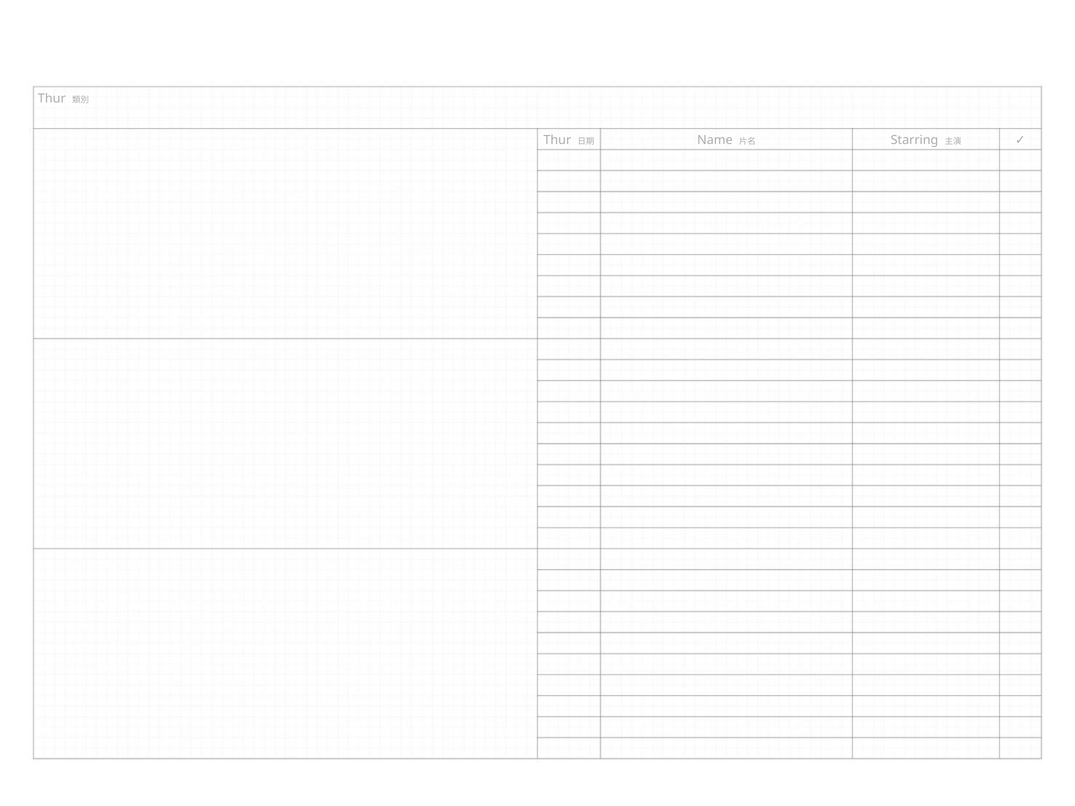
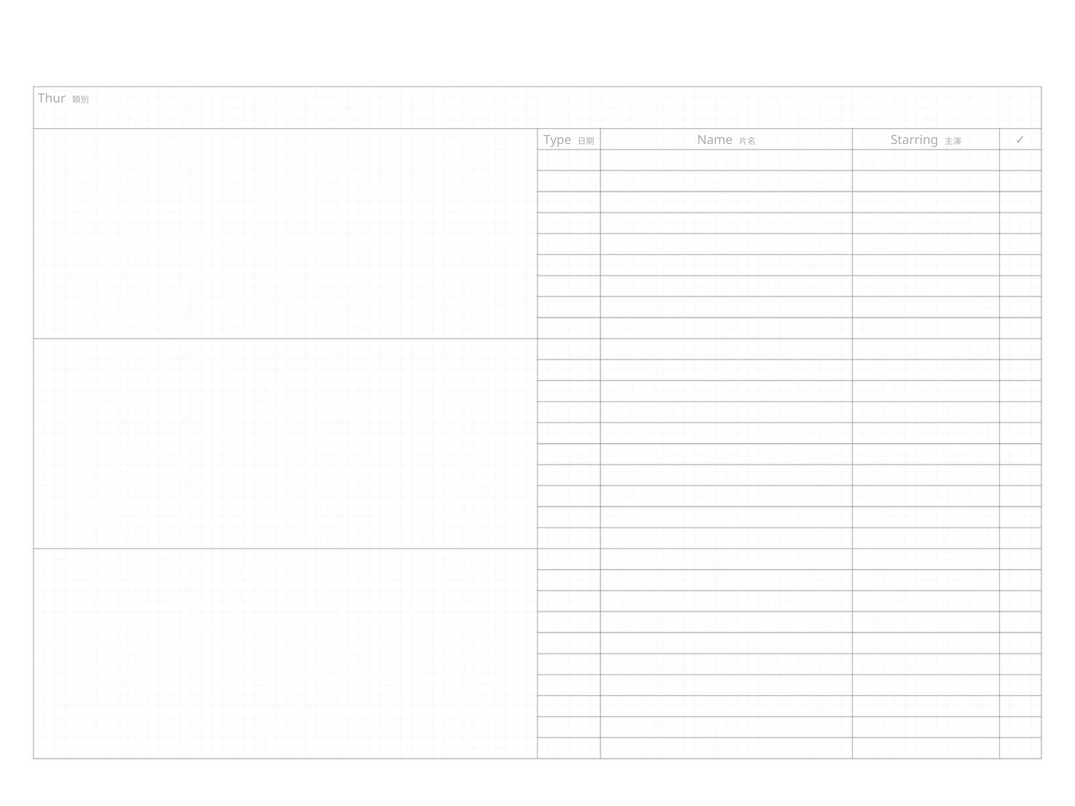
Thur at (557, 140): Thur -> Type
